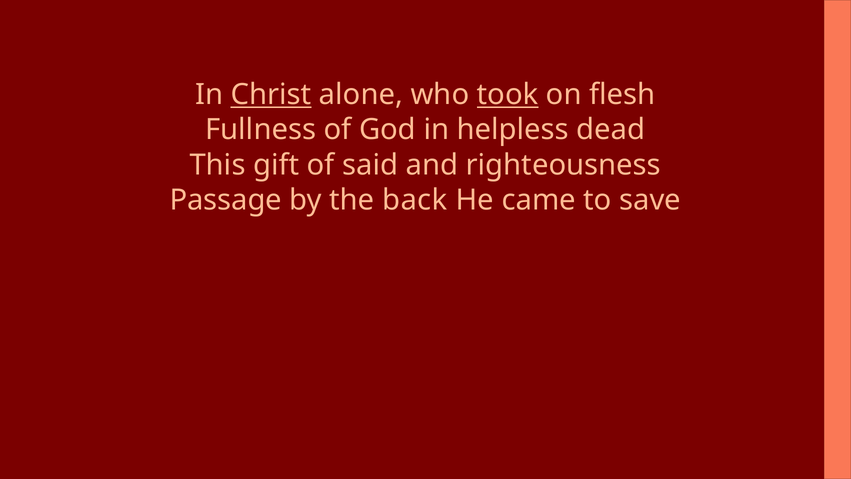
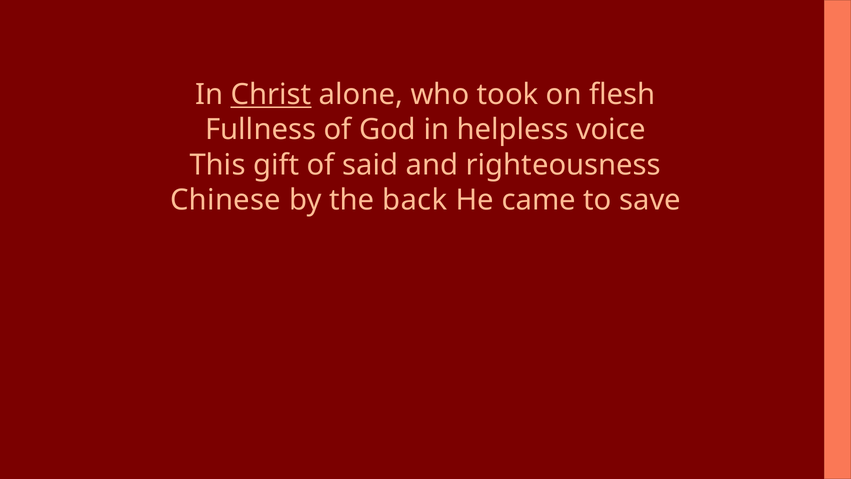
took underline: present -> none
dead: dead -> voice
Passage: Passage -> Chinese
